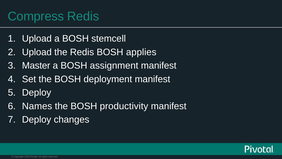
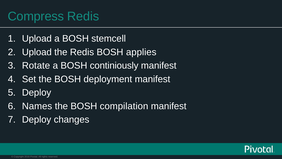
Master: Master -> Rotate
assignment: assignment -> continiously
productivity: productivity -> compilation
